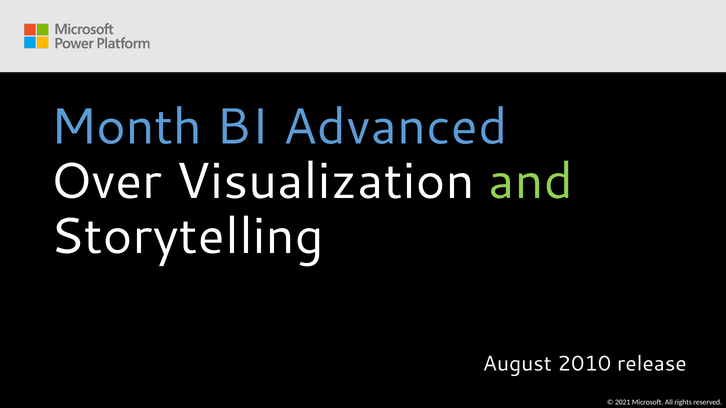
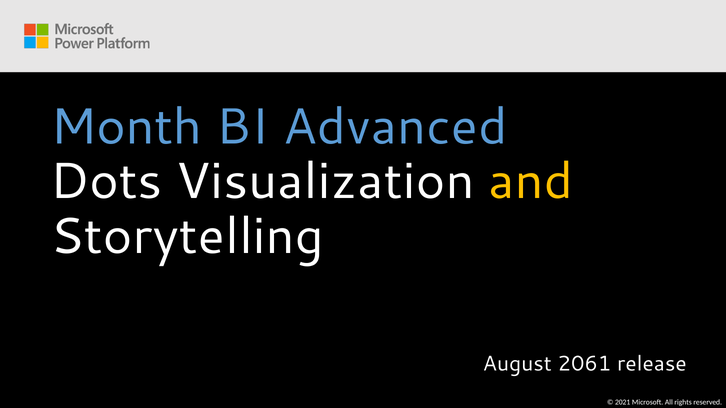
Over: Over -> Dots
and colour: light green -> yellow
2010: 2010 -> 2061
